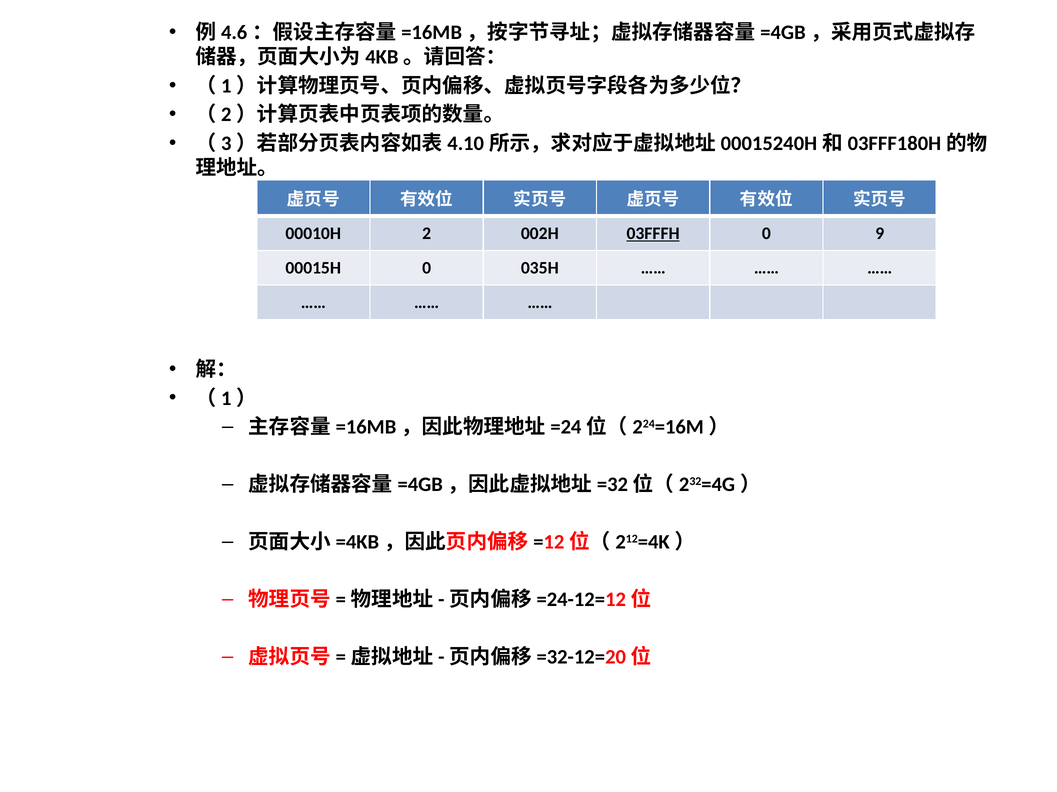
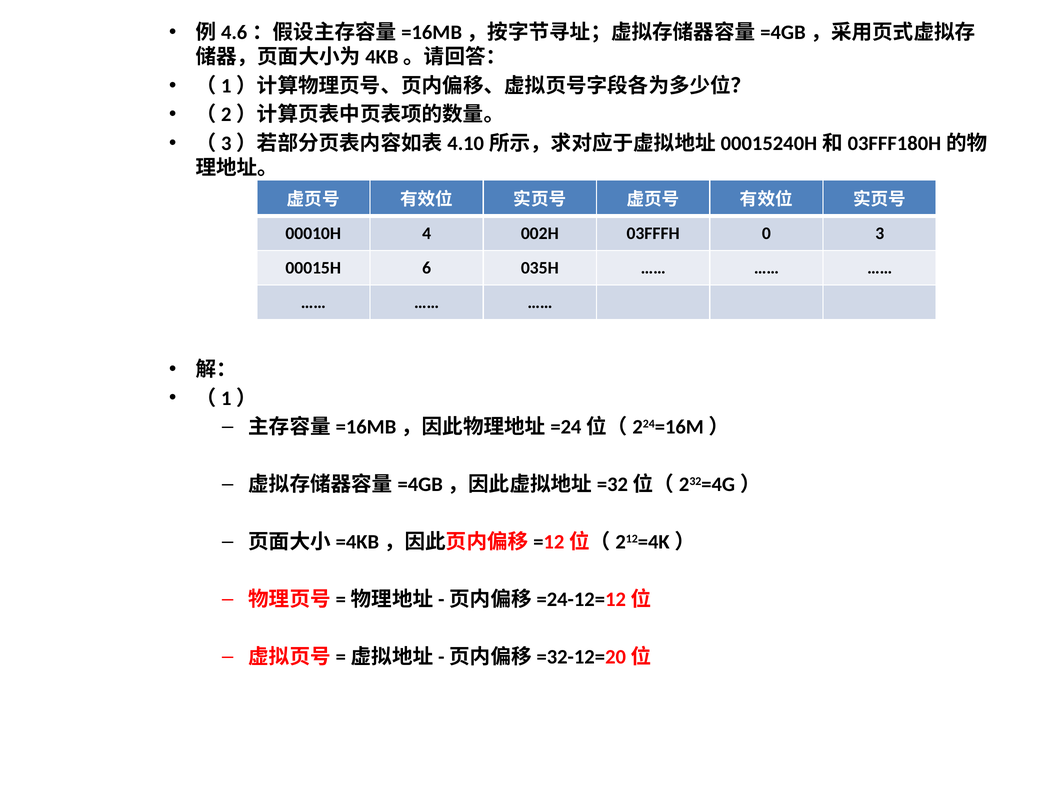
2: 2 -> 4
03FFFH underline: present -> none
9: 9 -> 3
00015H 0: 0 -> 6
